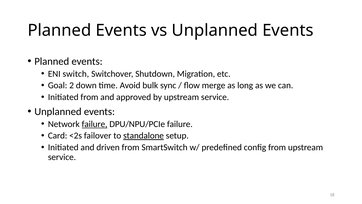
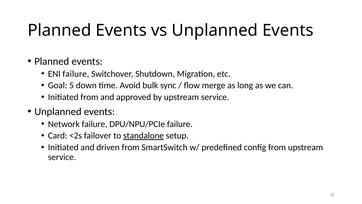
ENI switch: switch -> failure
2: 2 -> 5
failure at (95, 124) underline: present -> none
